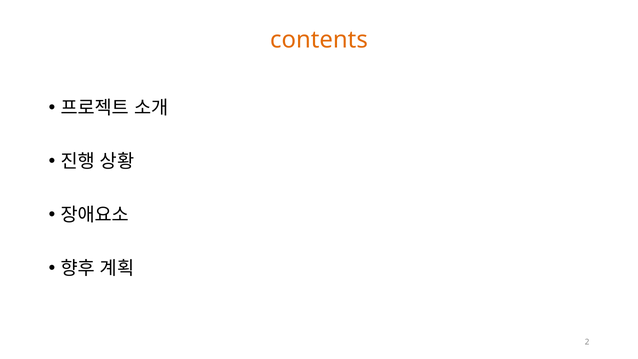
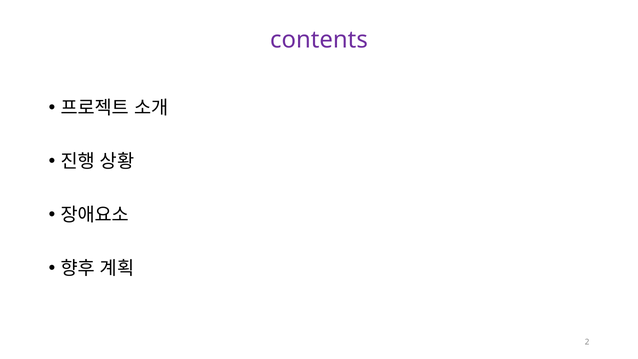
contents colour: orange -> purple
